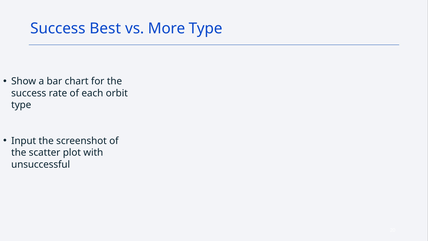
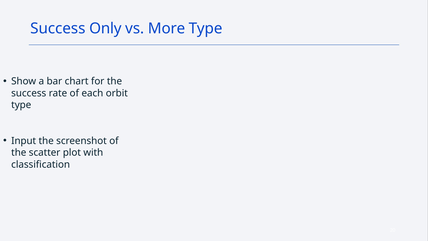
Best: Best -> Only
unsuccessful: unsuccessful -> classification
